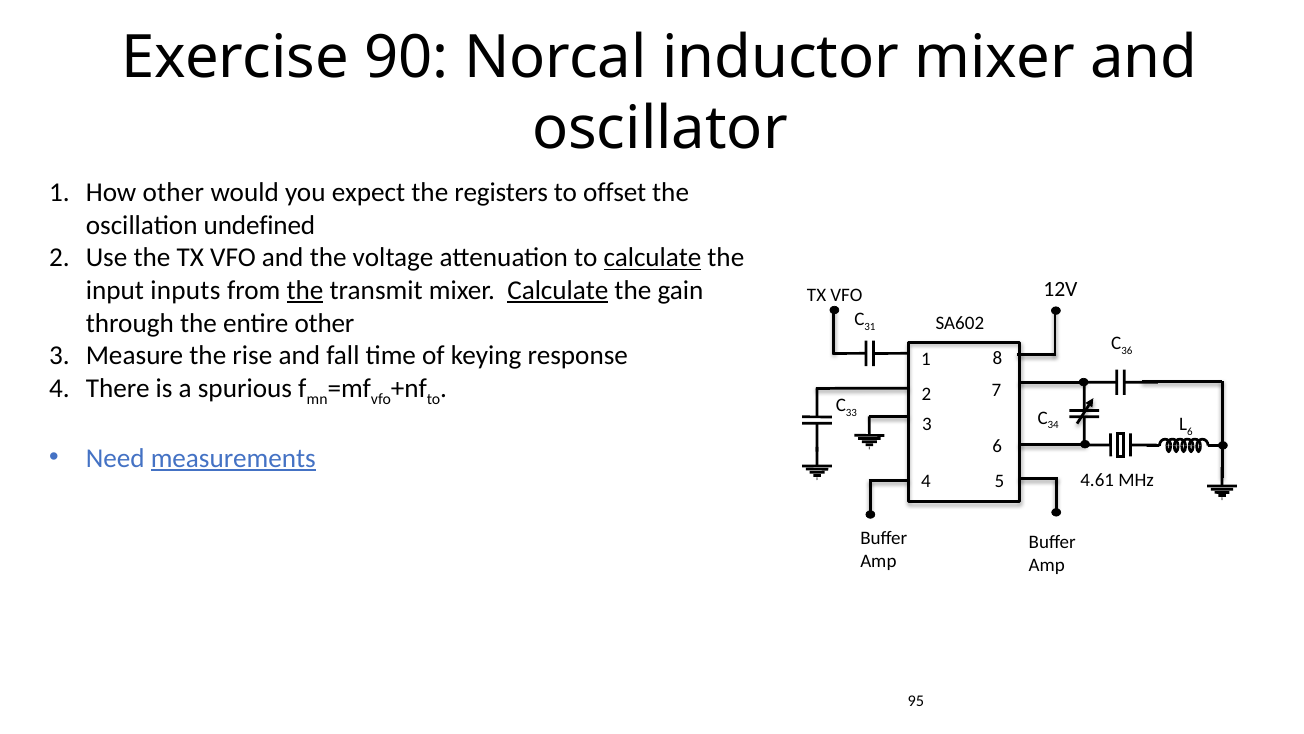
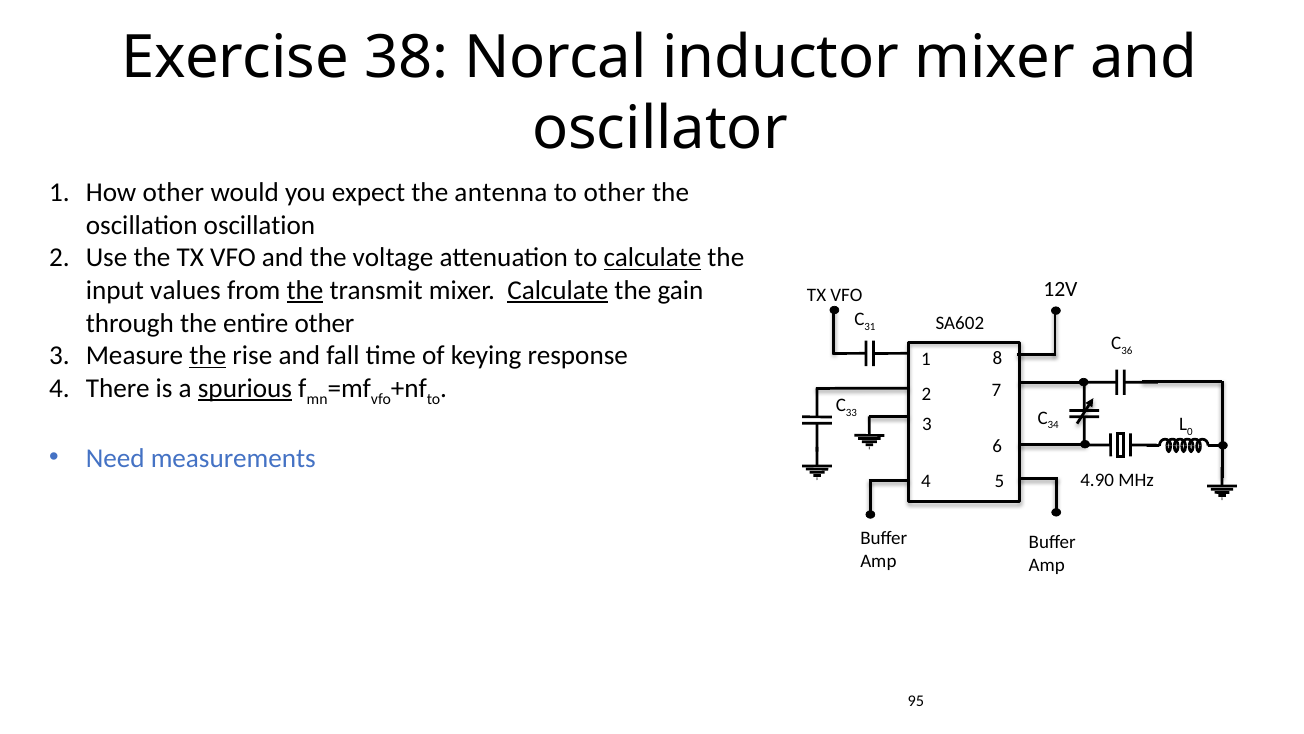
90: 90 -> 38
registers: registers -> antenna
to offset: offset -> other
oscillation undefined: undefined -> oscillation
inputs: inputs -> values
the at (208, 356) underline: none -> present
spurious underline: none -> present
6 at (1190, 431): 6 -> 0
measurements underline: present -> none
4.61: 4.61 -> 4.90
